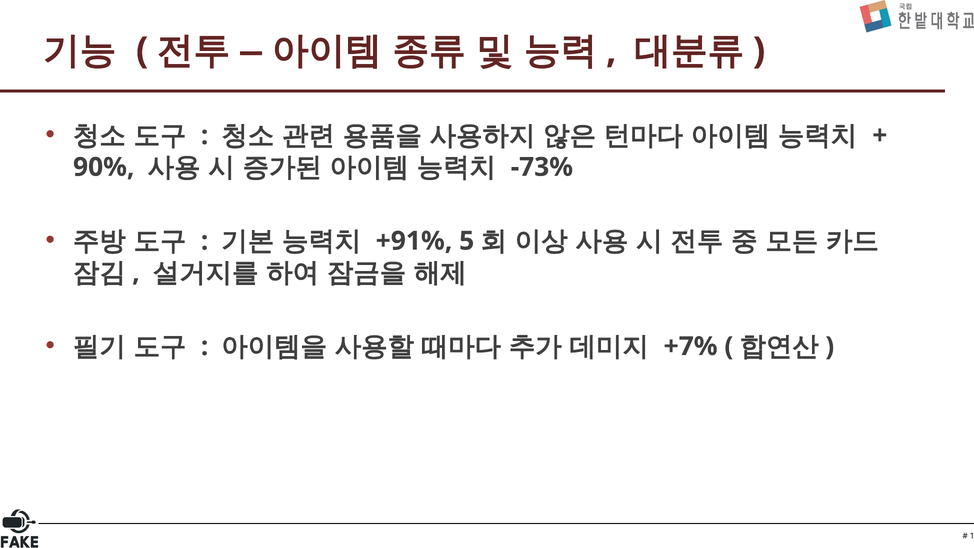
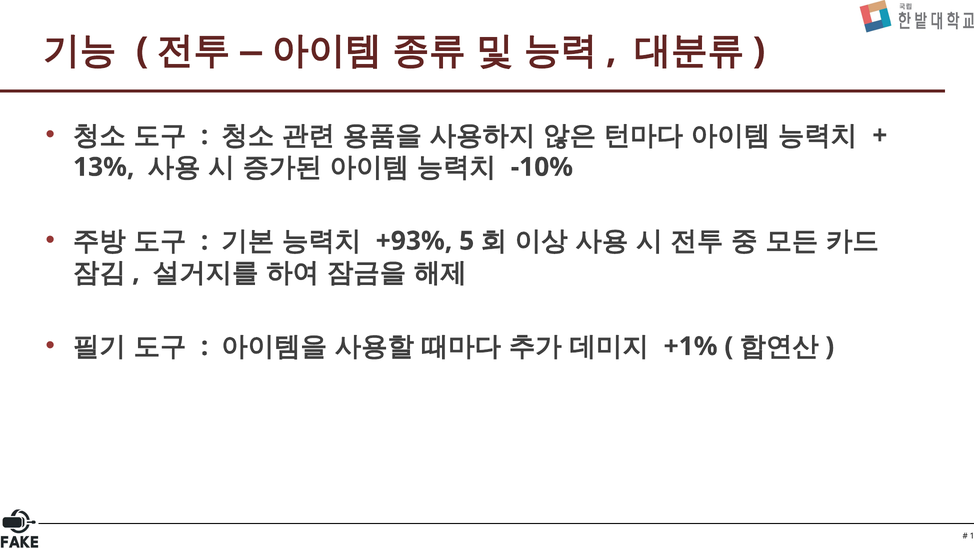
90%: 90% -> 13%
-73%: -73% -> -10%
+91%: +91% -> +93%
+7%: +7% -> +1%
